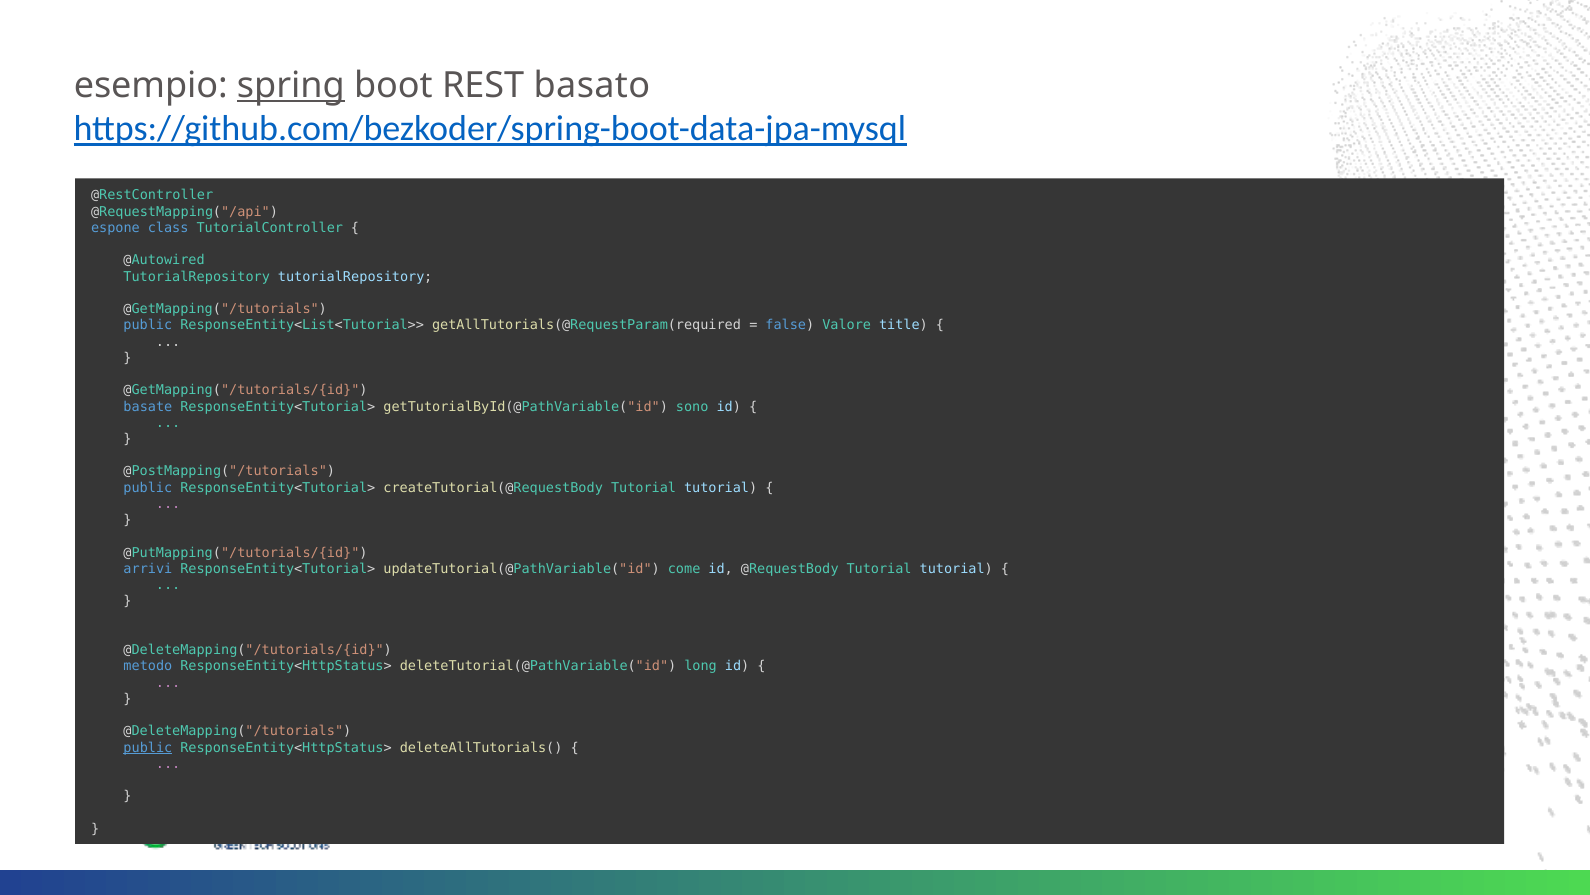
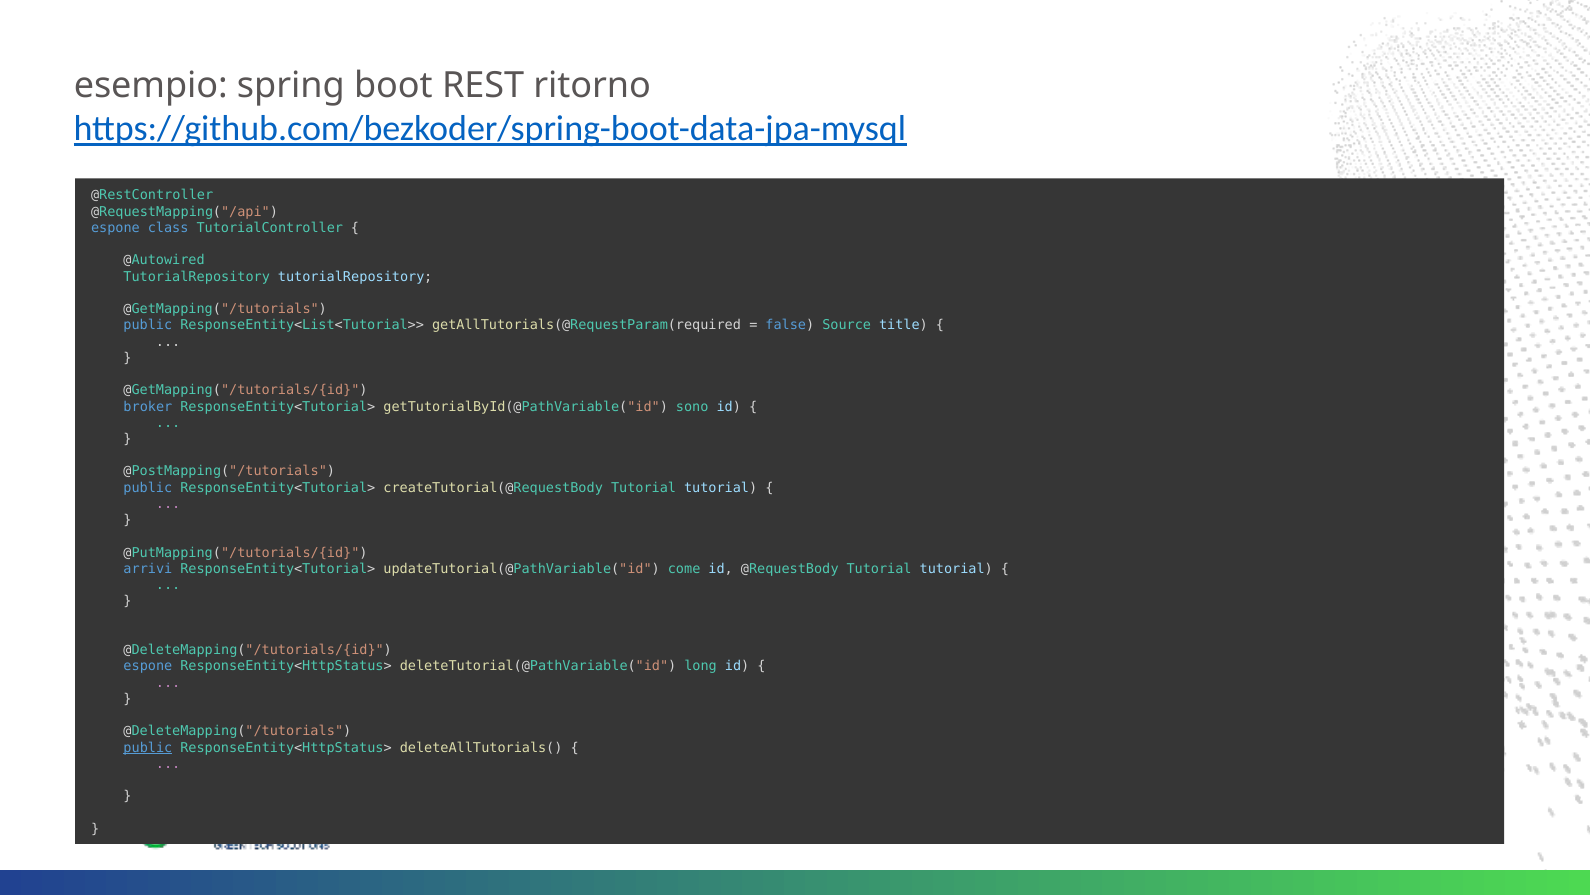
spring underline: present -> none
basato: basato -> ritorno
Valore: Valore -> Source
basate: basate -> broker
metodo at (148, 666): metodo -> espone
